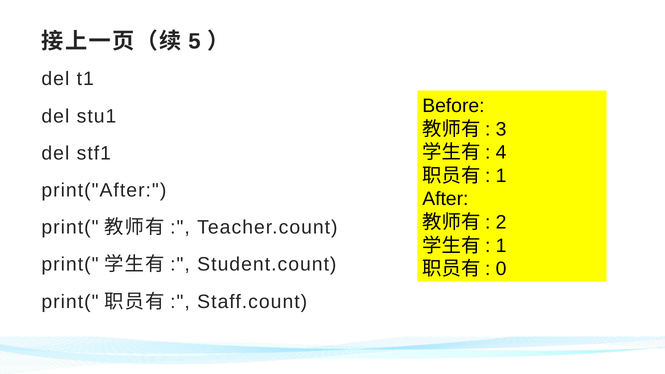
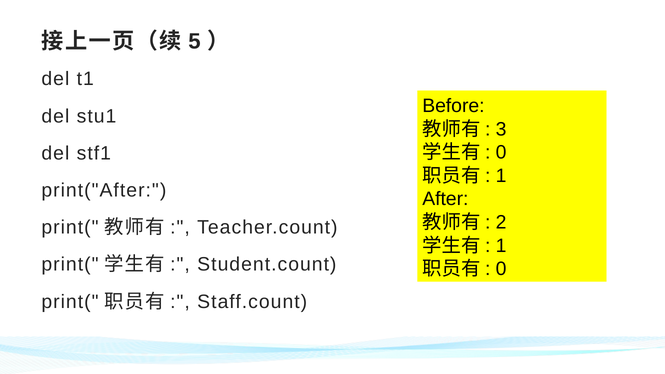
4 at (501, 153): 4 -> 0
